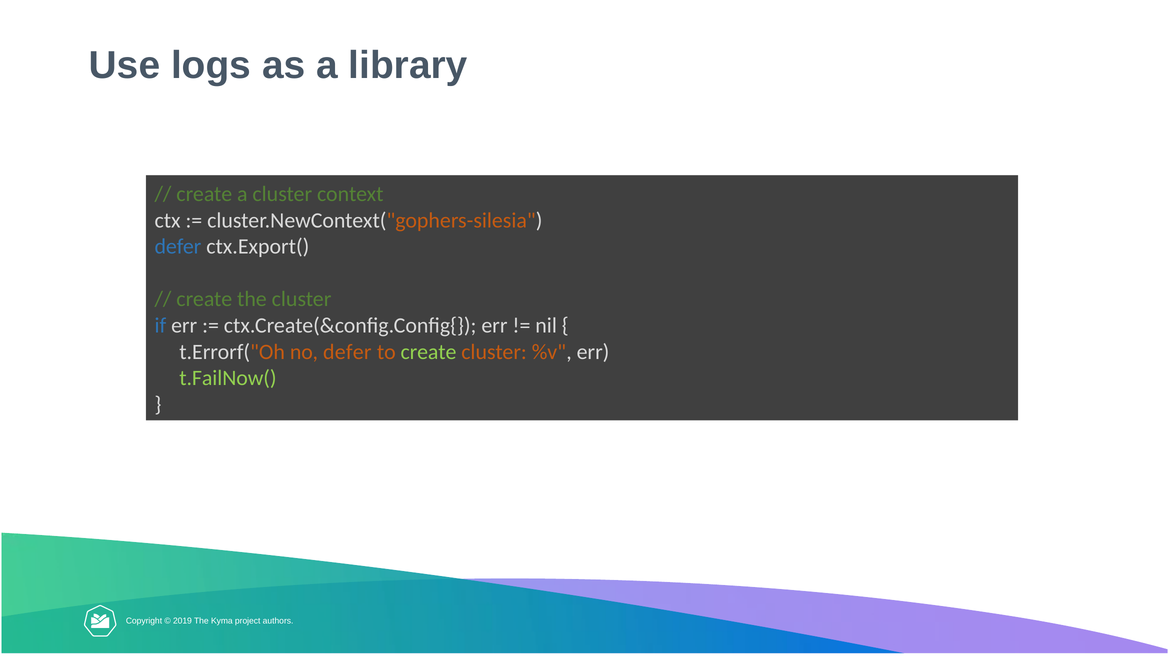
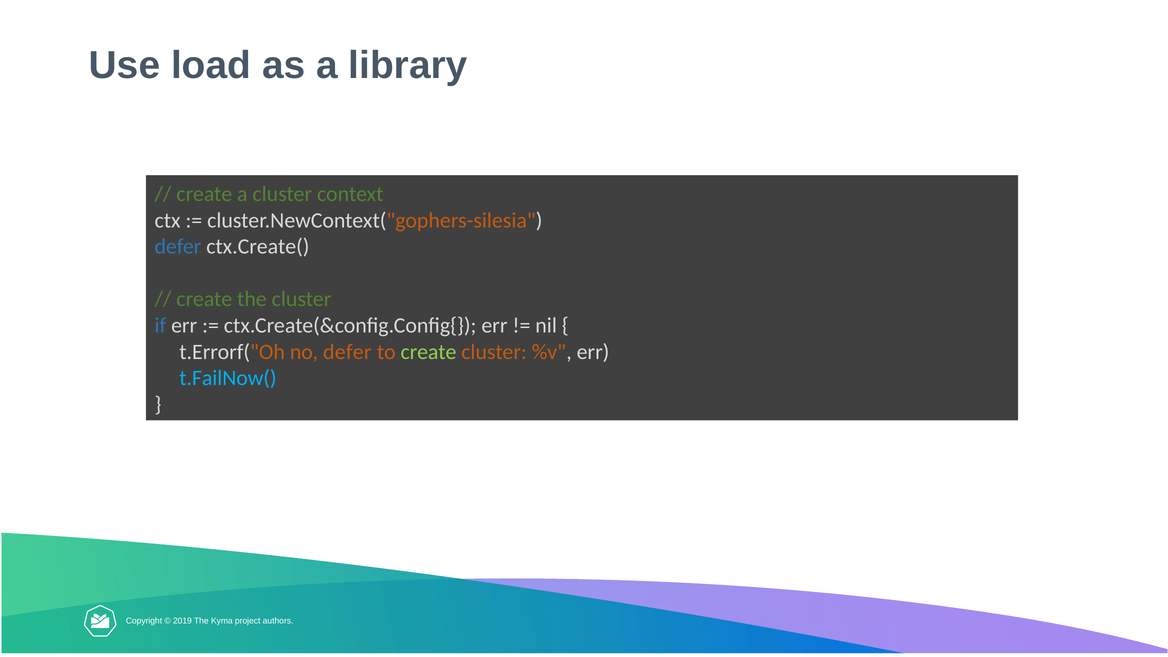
logs: logs -> load
ctx.Export(: ctx.Export( -> ctx.Create(
t.FailNow( colour: light green -> light blue
